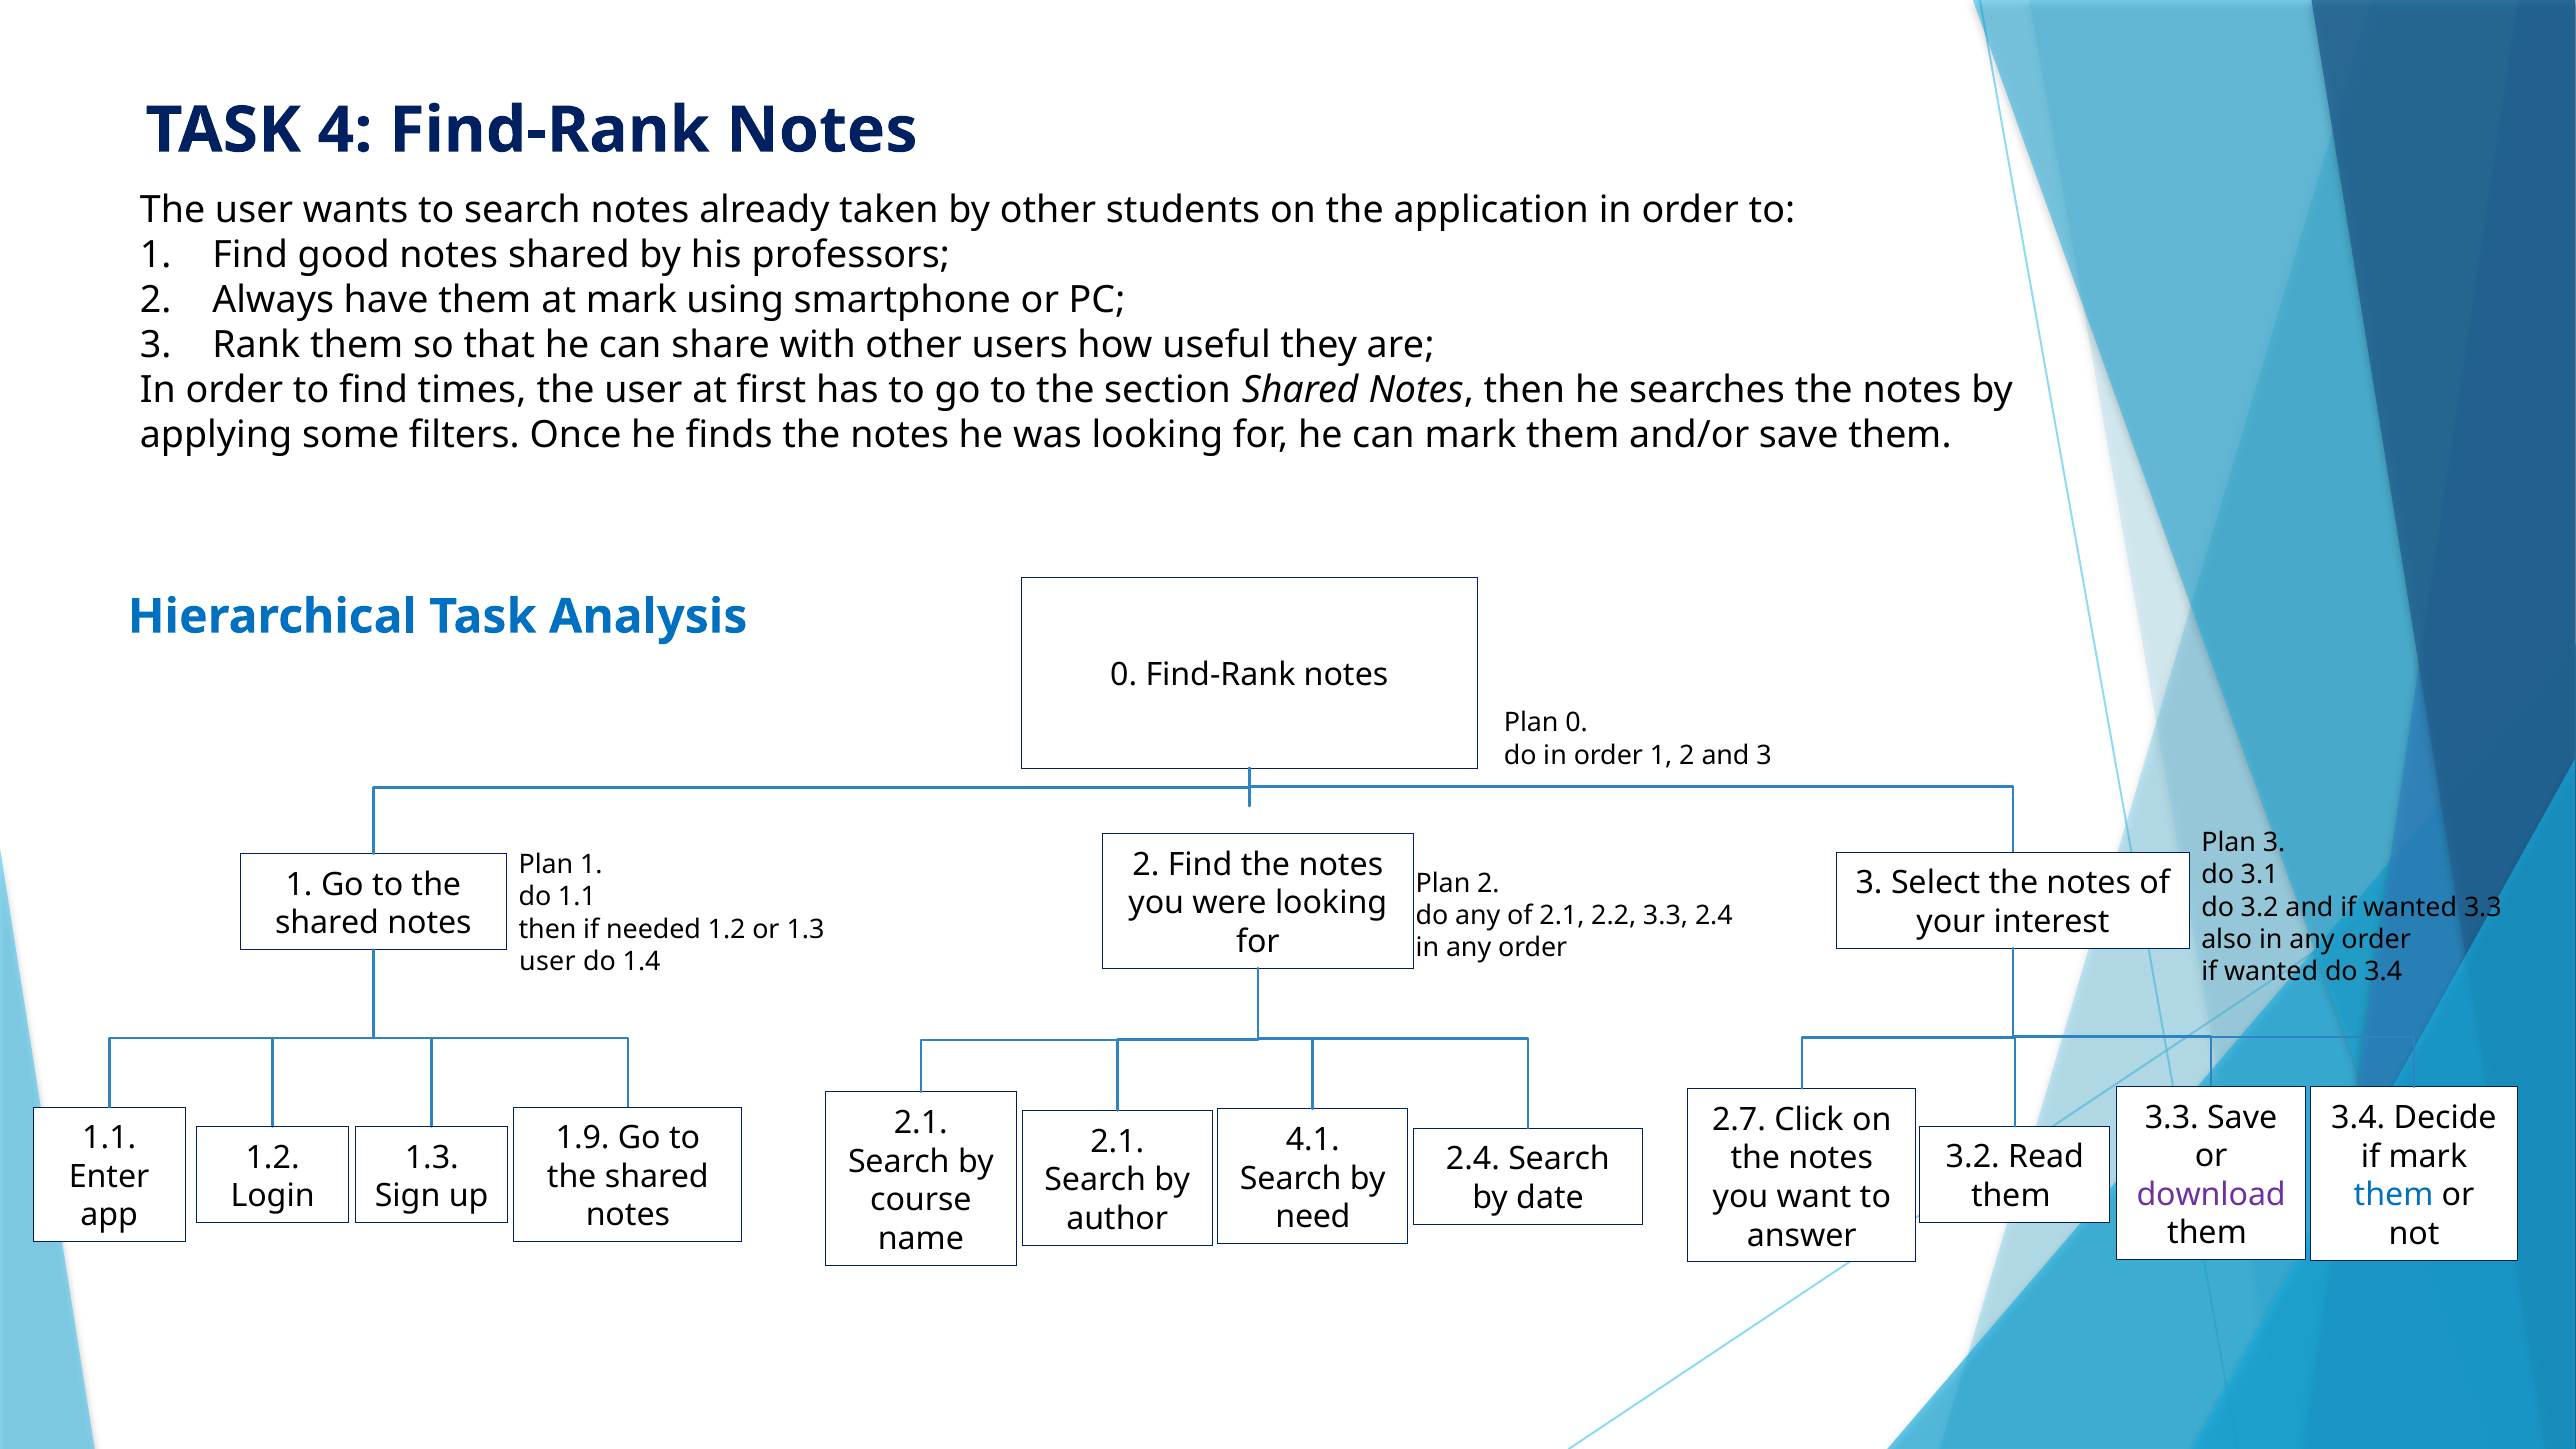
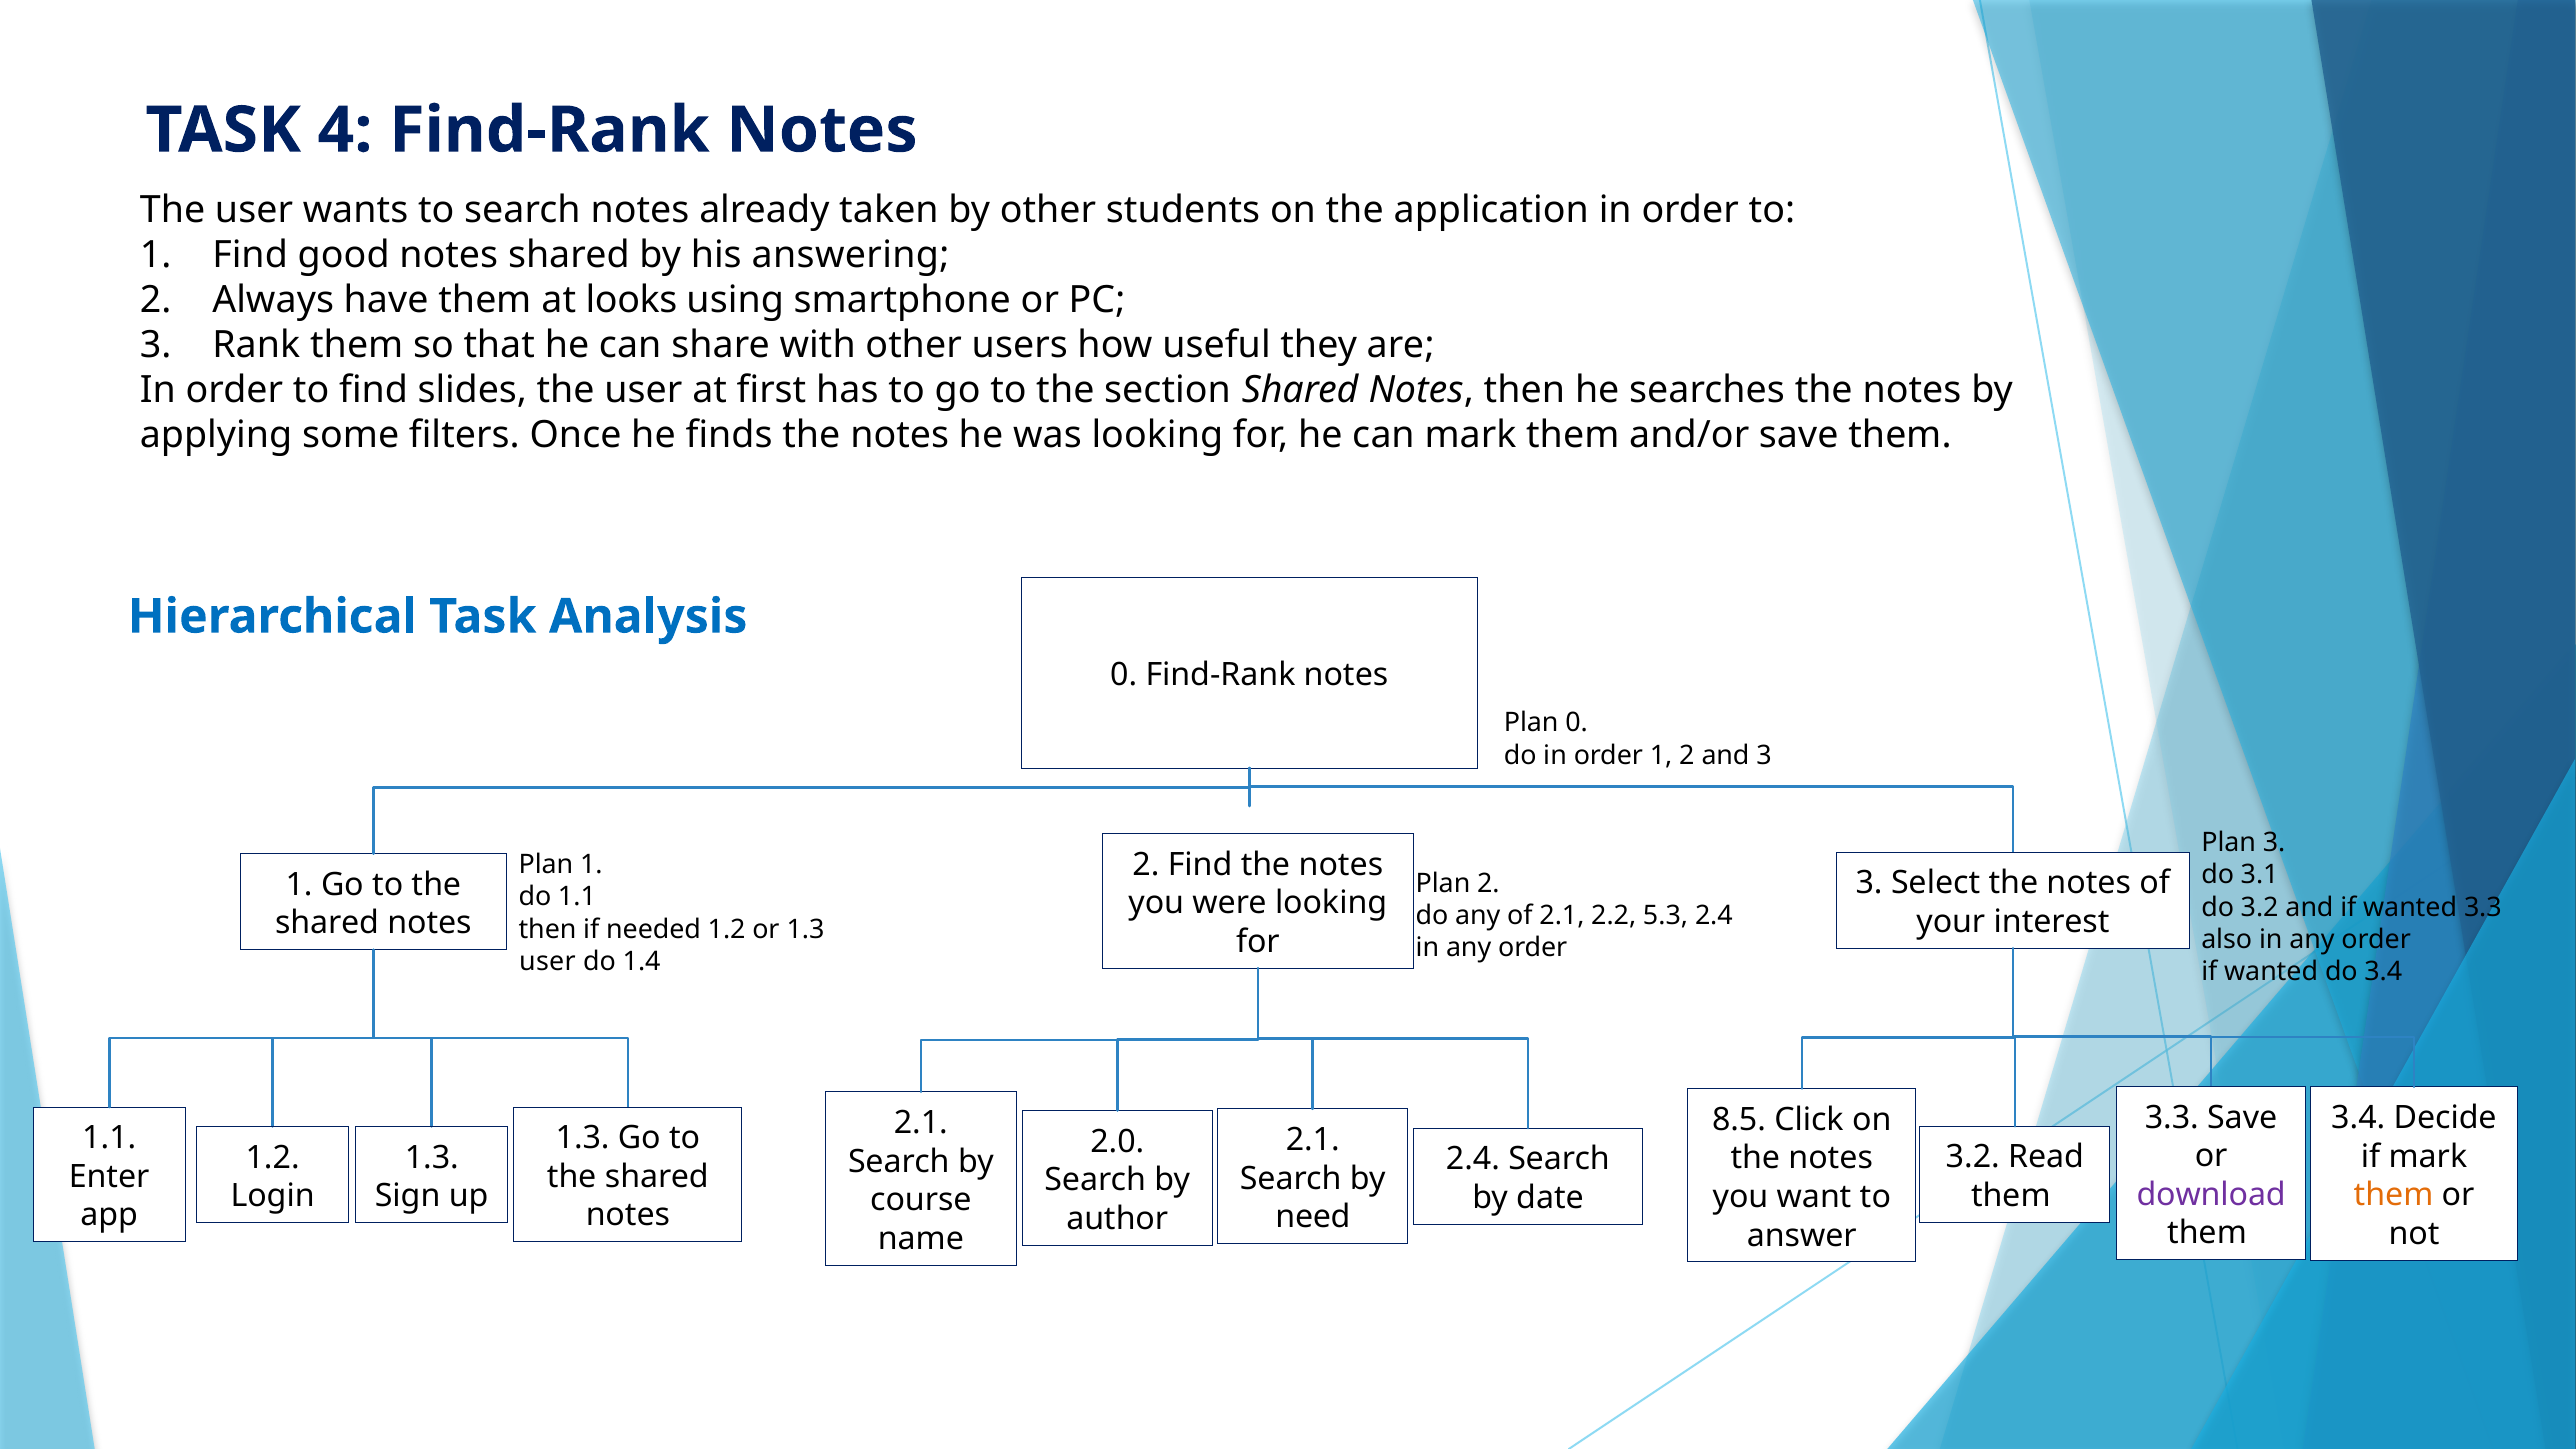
professors: professors -> answering
at mark: mark -> looks
times: times -> slides
2.2 3.3: 3.3 -> 5.3
2.7: 2.7 -> 8.5
1.9 at (583, 1138): 1.9 -> 1.3
4.1 at (1313, 1140): 4.1 -> 2.1
2.1 at (1117, 1141): 2.1 -> 2.0
them at (2394, 1195) colour: blue -> orange
